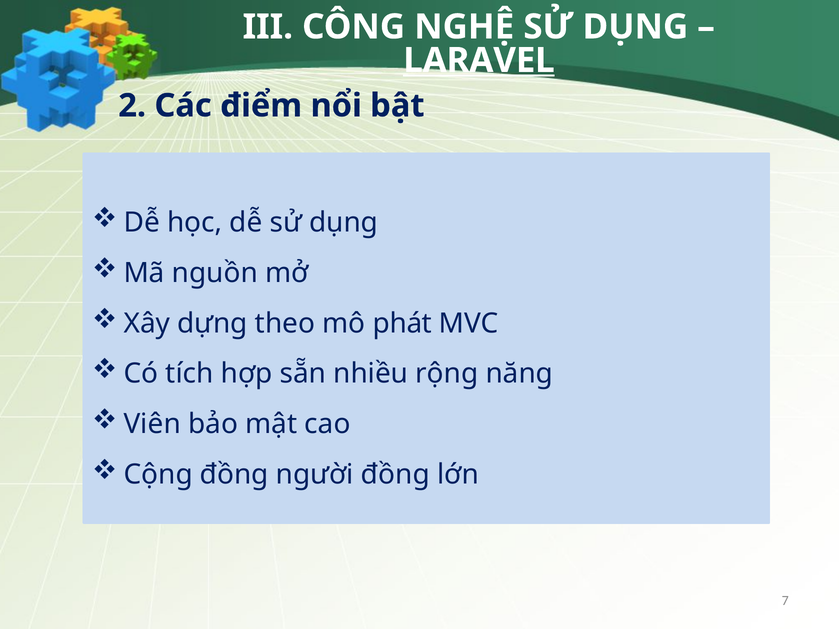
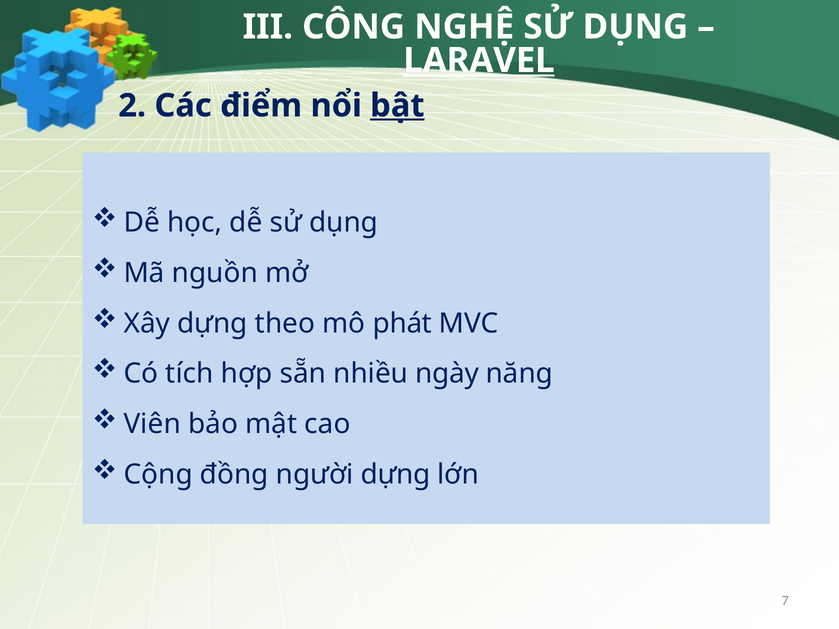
bật underline: none -> present
rộng: rộng -> ngày
người đồng: đồng -> dựng
